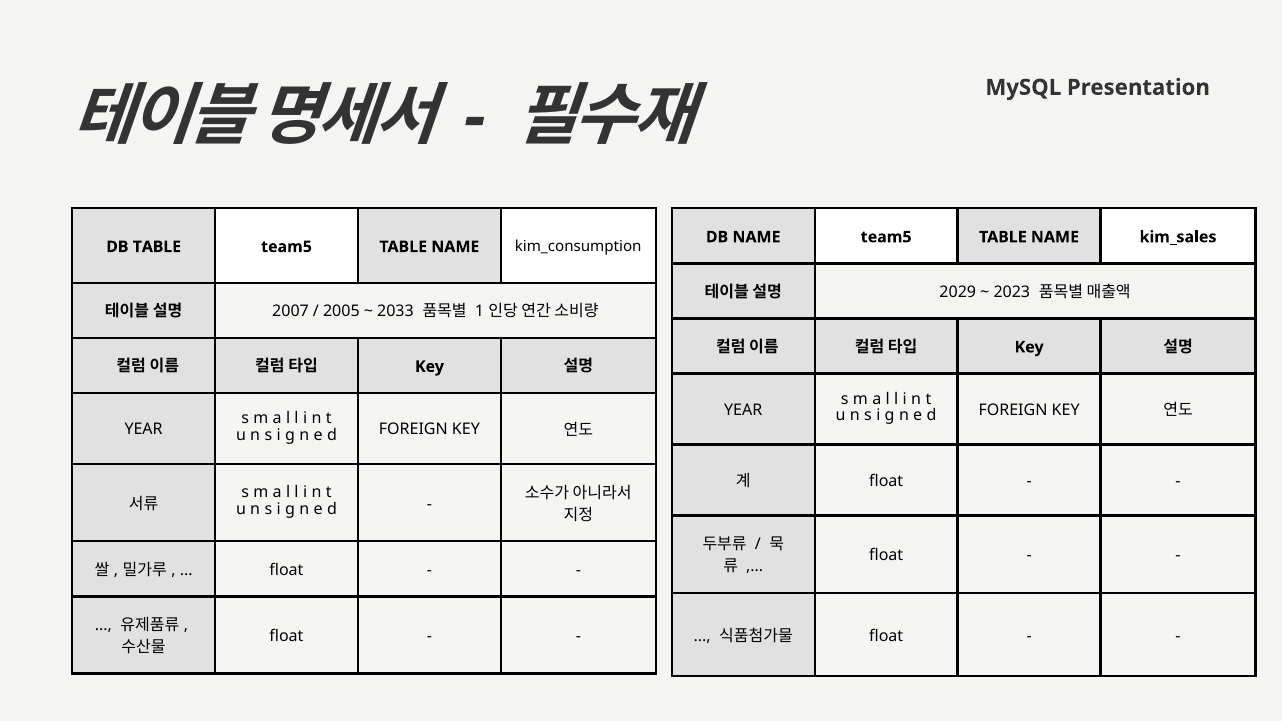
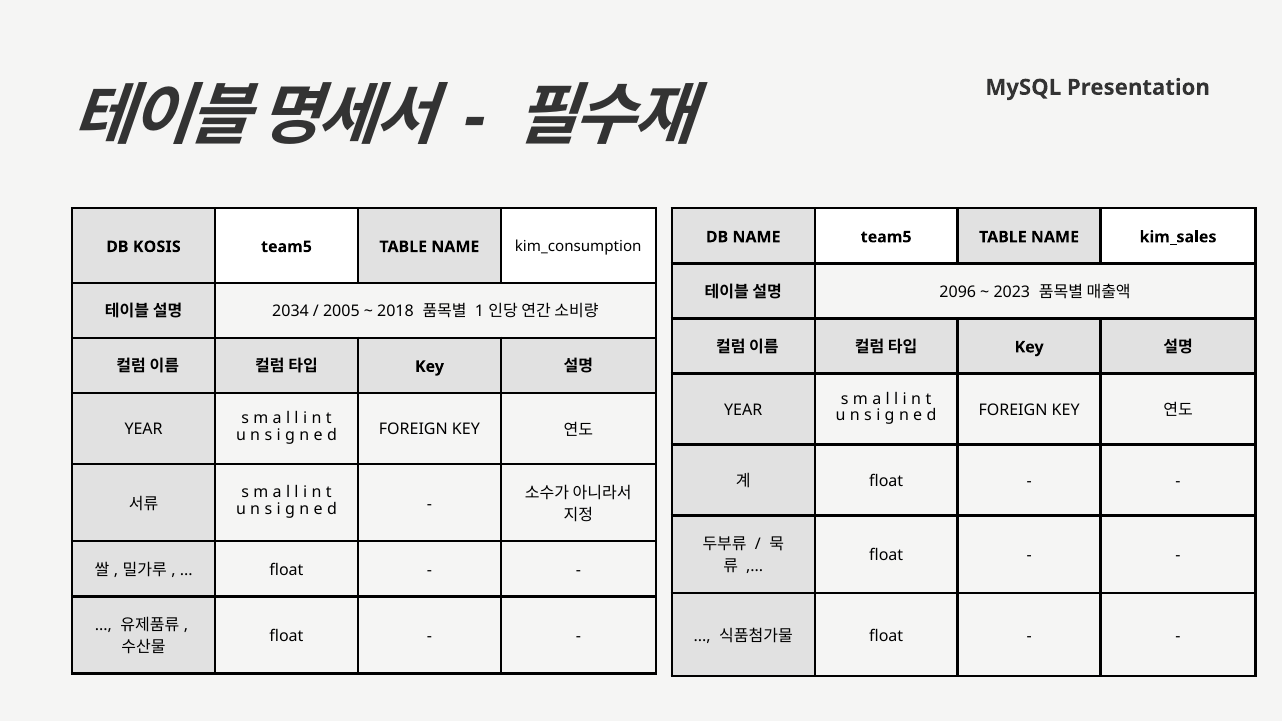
DB TABLE: TABLE -> KOSIS
2029: 2029 -> 2096
2007: 2007 -> 2034
2033: 2033 -> 2018
